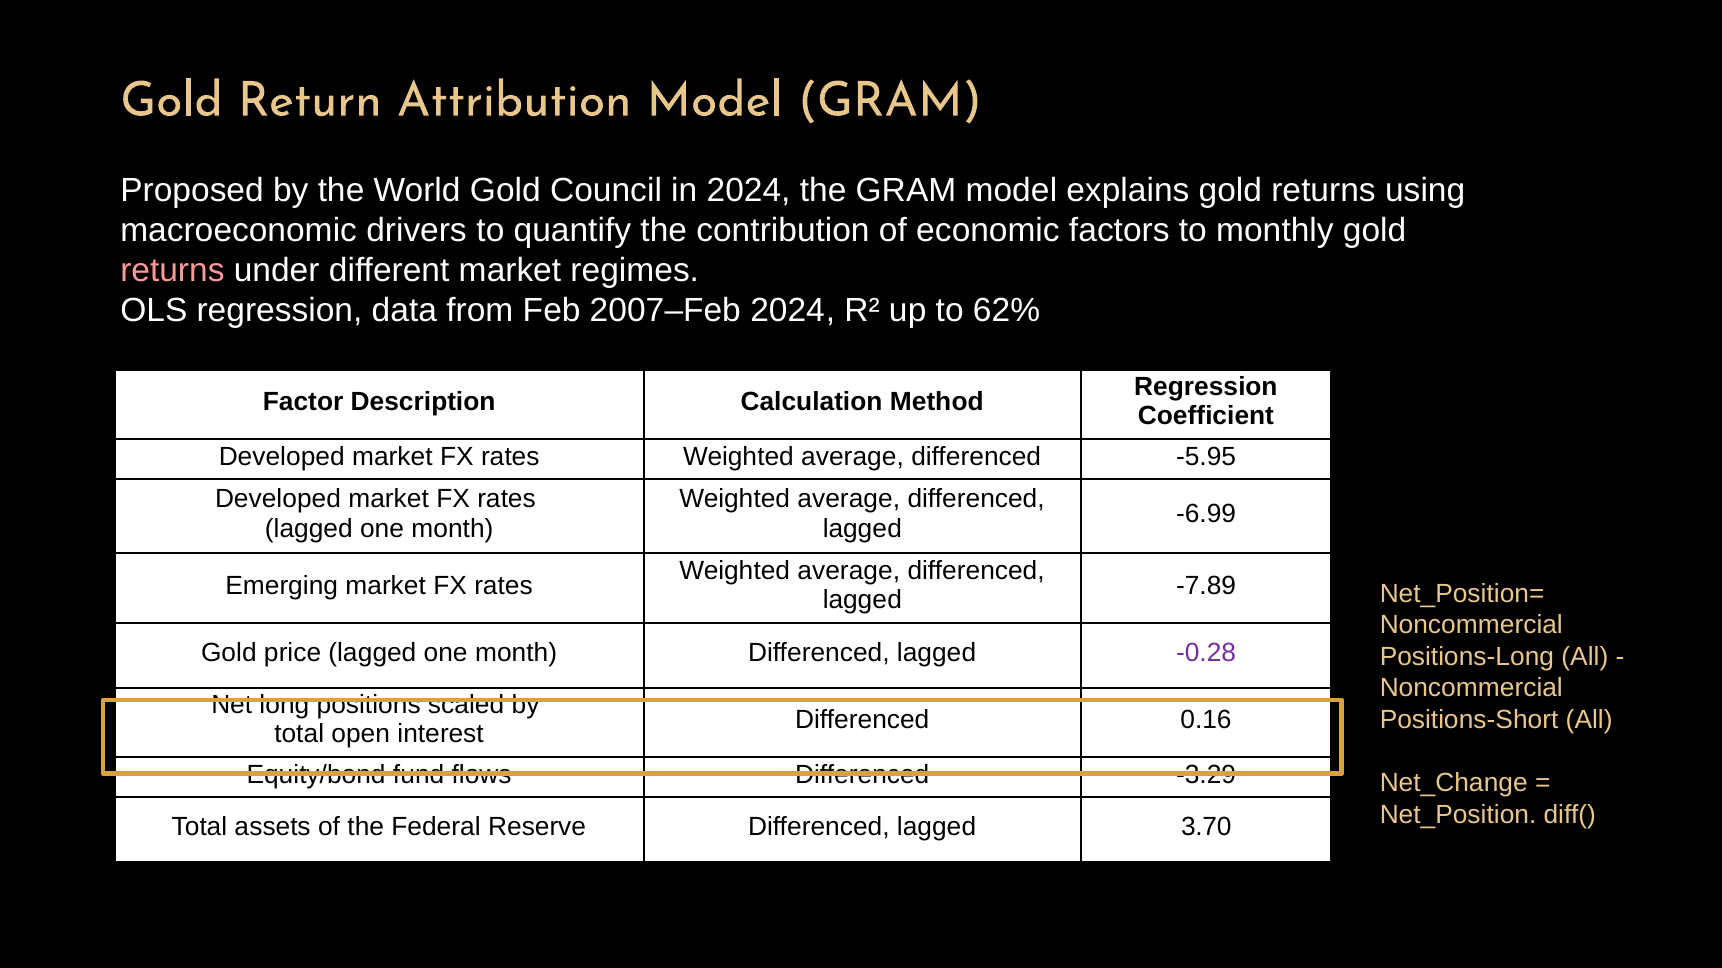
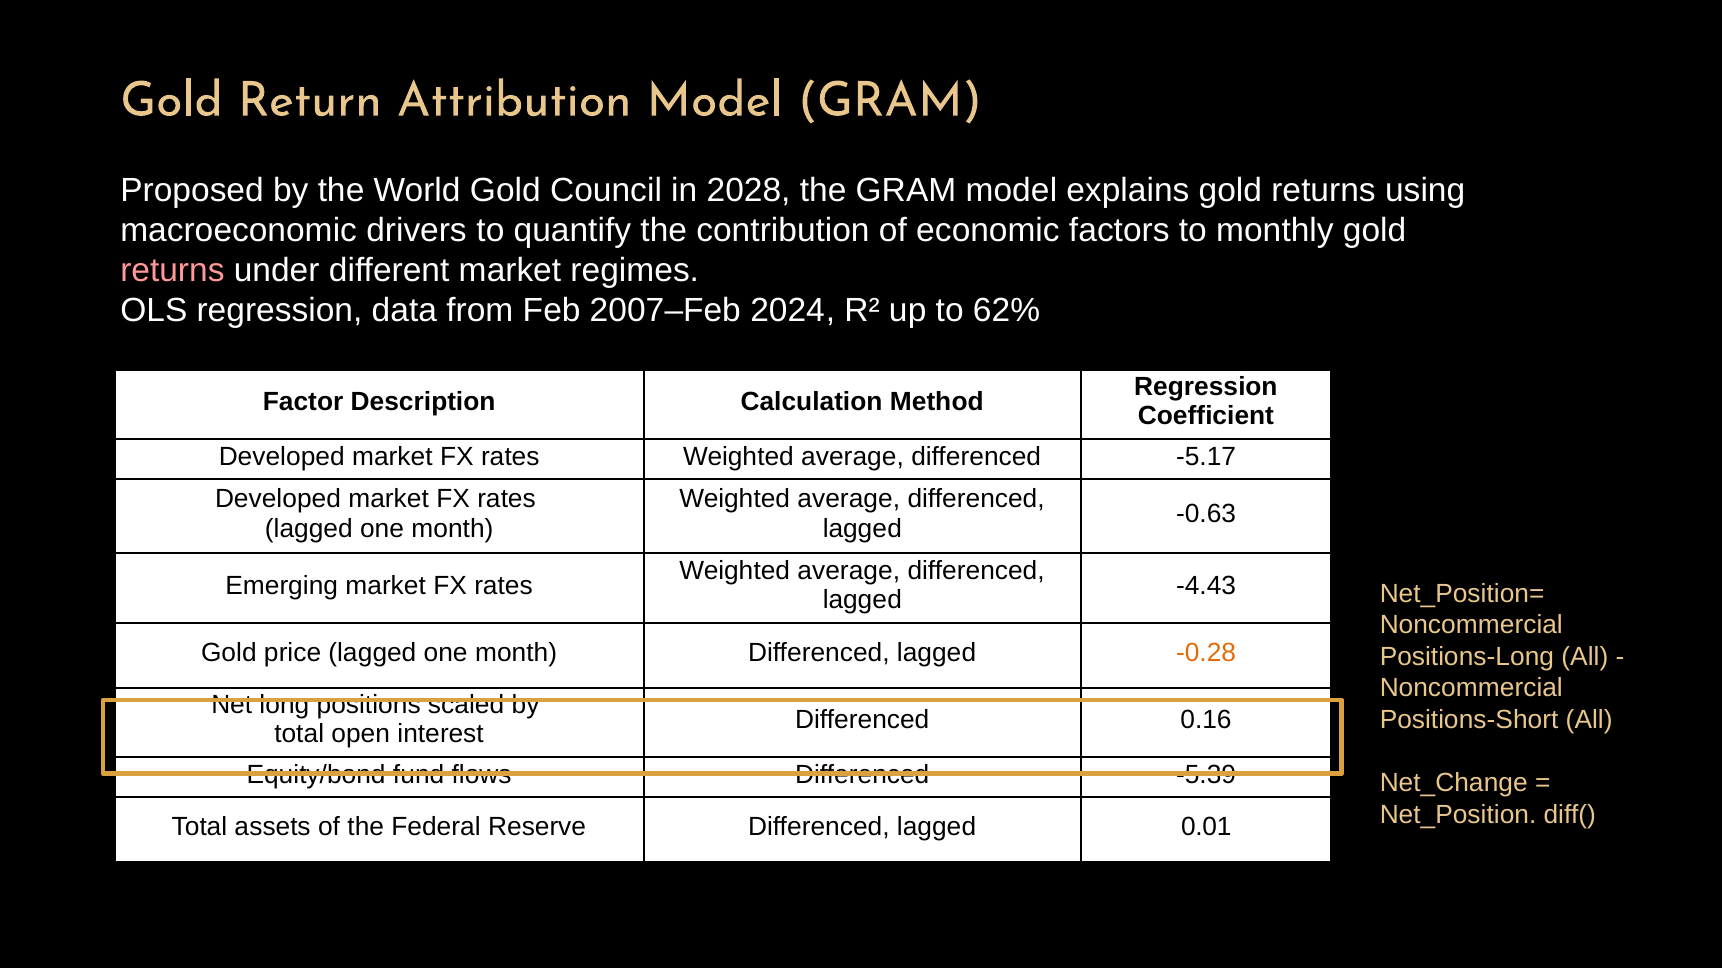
in 2024: 2024 -> 2028
-5.95: -5.95 -> -5.17
-6.99: -6.99 -> -0.63
-7.89: -7.89 -> -4.43
-0.28 colour: purple -> orange
-3.29: -3.29 -> -5.39
3.70: 3.70 -> 0.01
